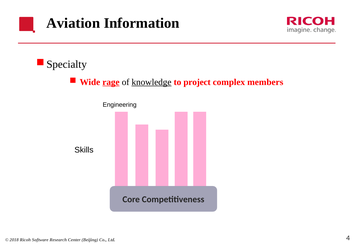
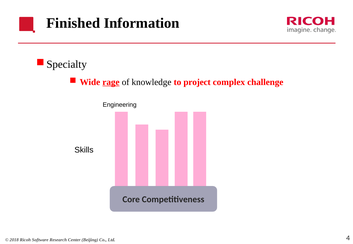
Aviation: Aviation -> Finished
knowledge underline: present -> none
members: members -> challenge
